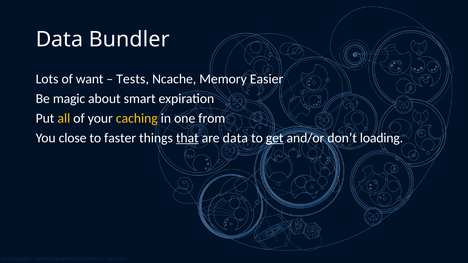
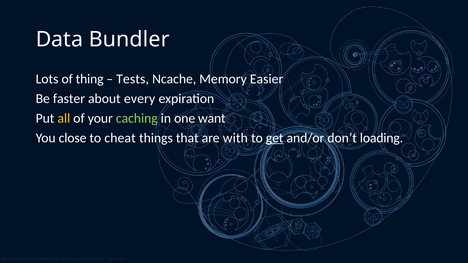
want: want -> thing
magic: magic -> faster
smart: smart -> every
caching colour: yellow -> light green
from: from -> want
faster: faster -> cheat
that underline: present -> none
are data: data -> with
